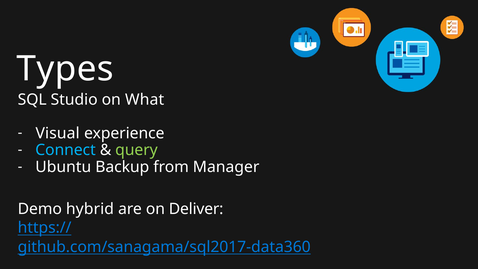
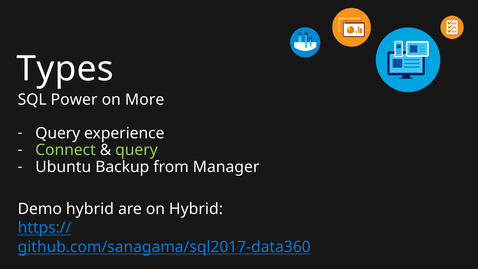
Studio: Studio -> Power
What: What -> More
Visual at (58, 133): Visual -> Query
Connect colour: light blue -> light green
on Deliver: Deliver -> Hybrid
